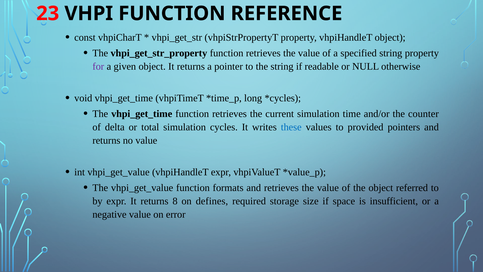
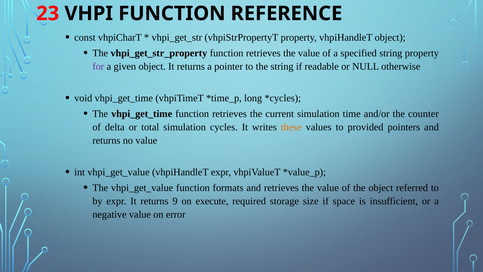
these colour: blue -> orange
8: 8 -> 9
defines: defines -> execute
